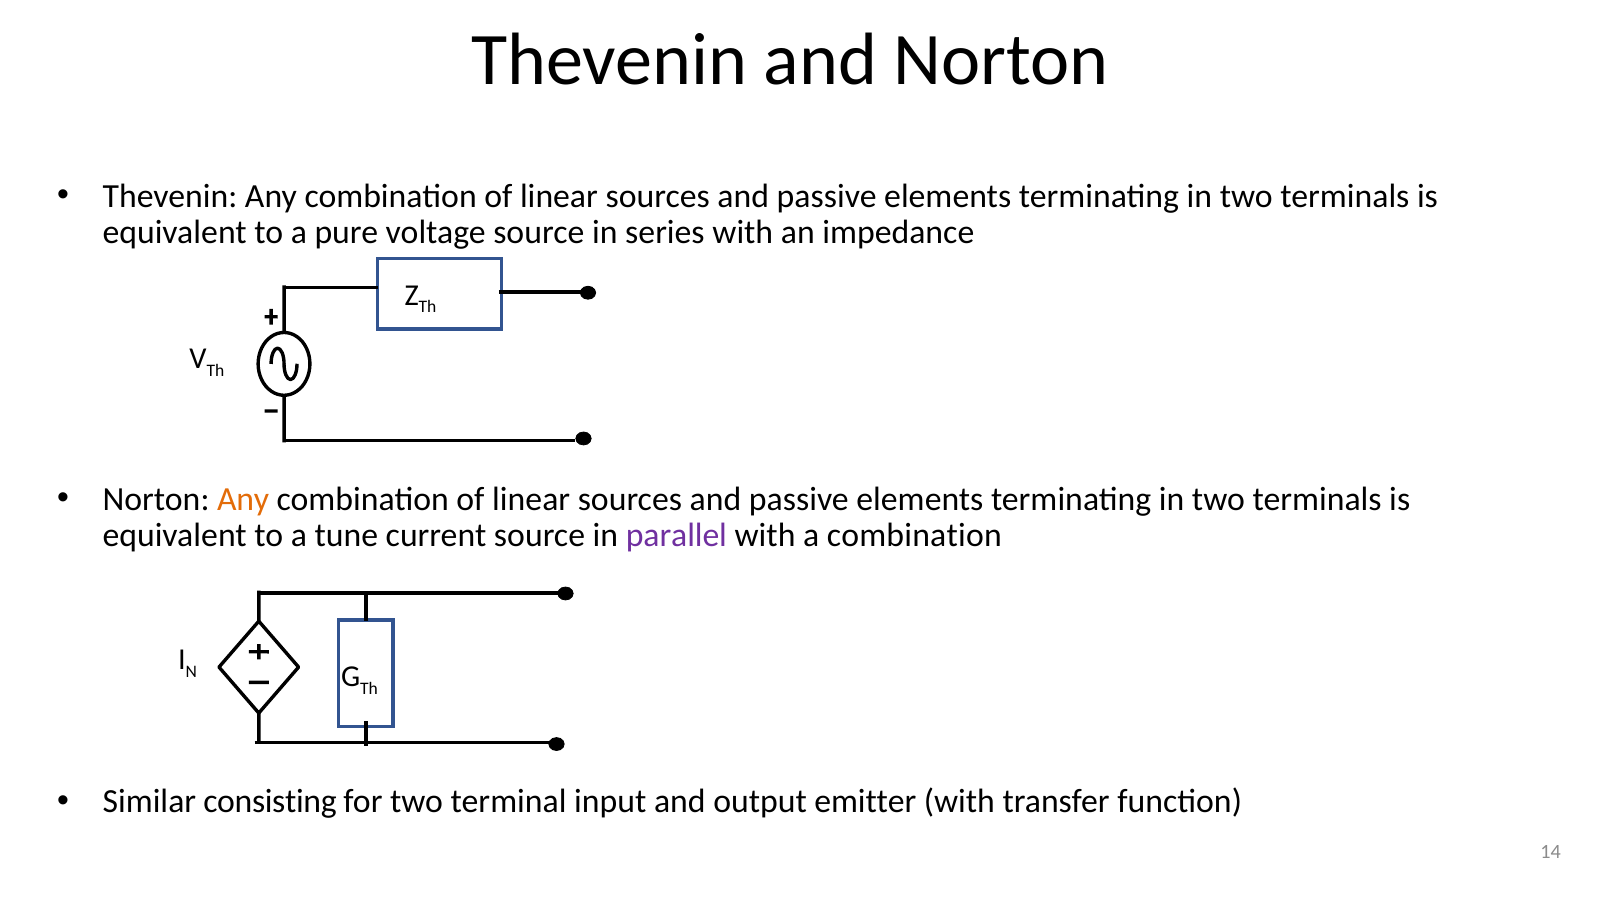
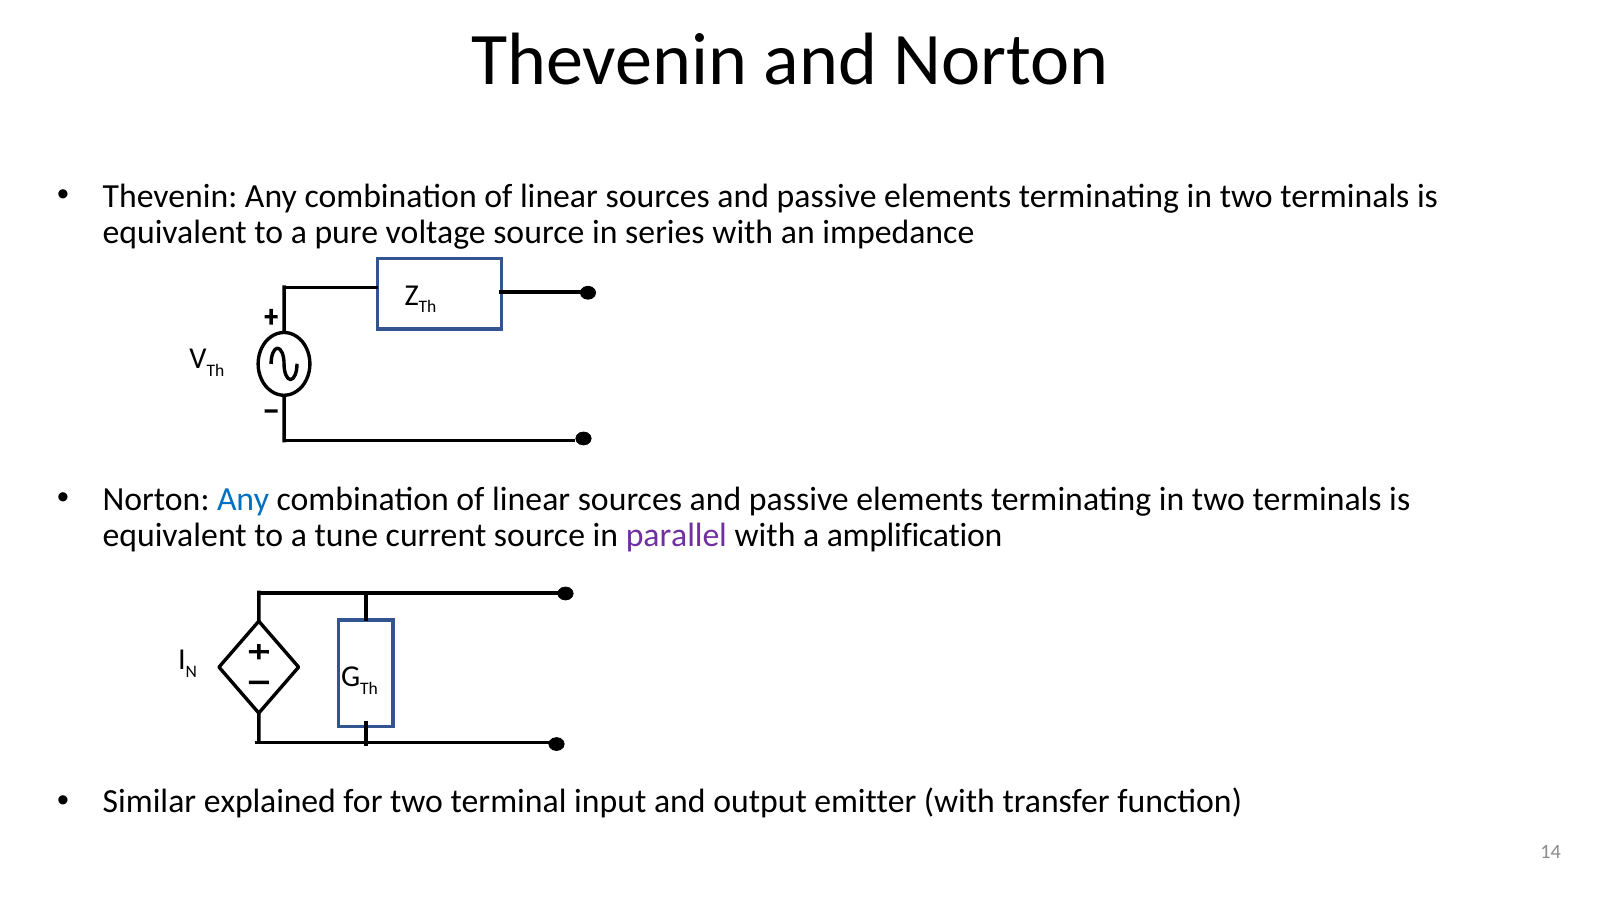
Any at (243, 499) colour: orange -> blue
a combination: combination -> amplification
consisting: consisting -> explained
